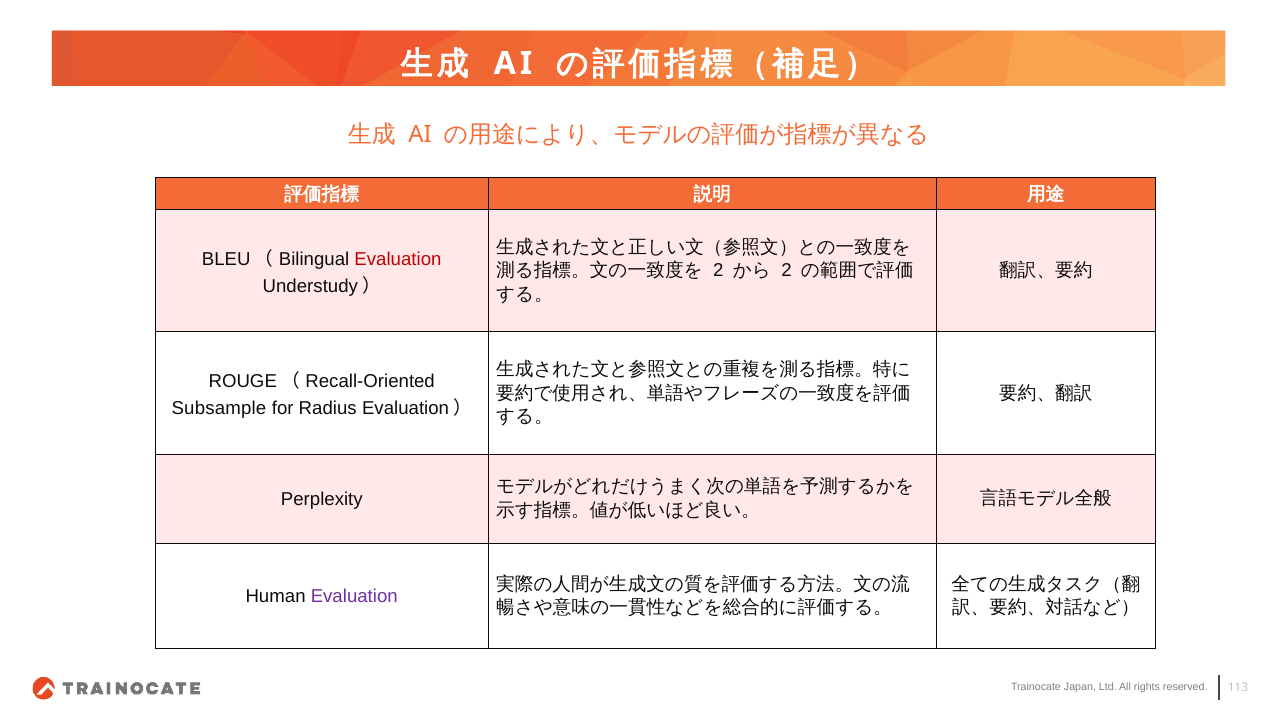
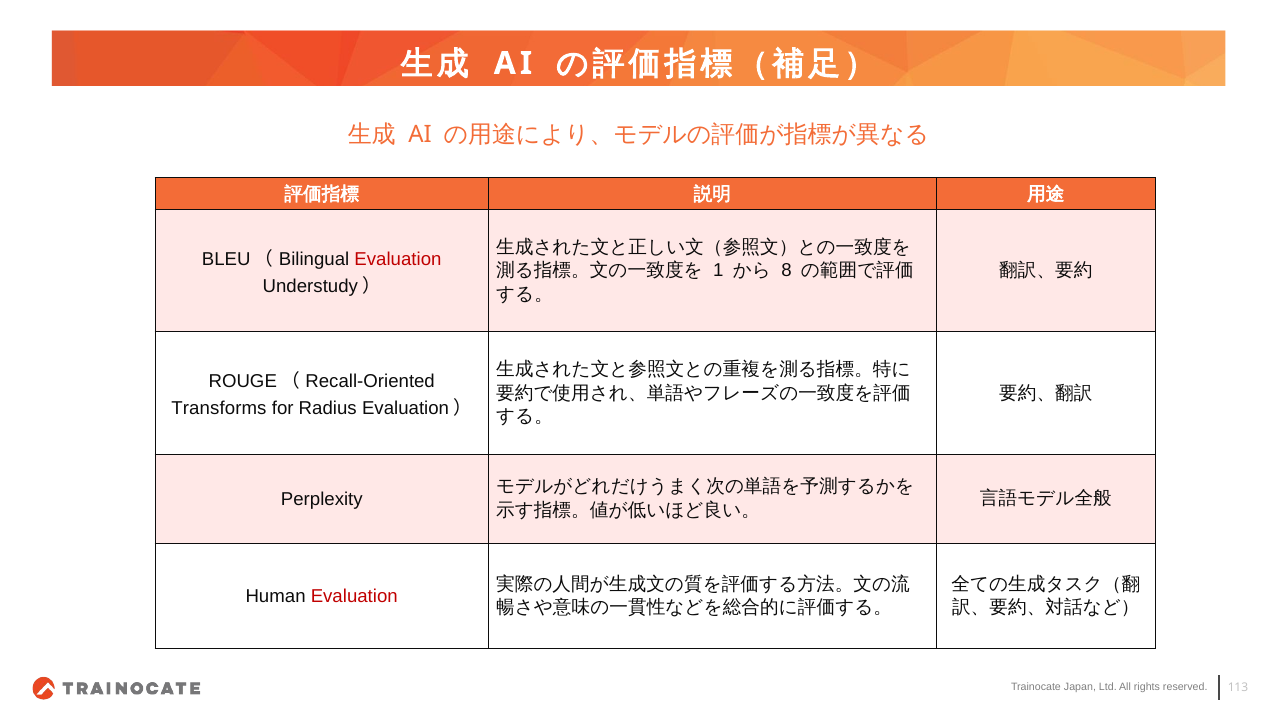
2 at (718, 271): 2 -> 1
2 at (786, 271): 2 -> 8
Subsample: Subsample -> Transforms
Evaluation at (354, 596) colour: purple -> red
